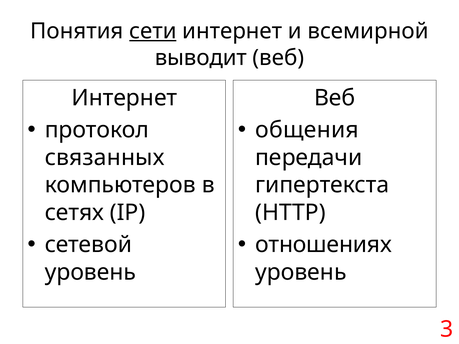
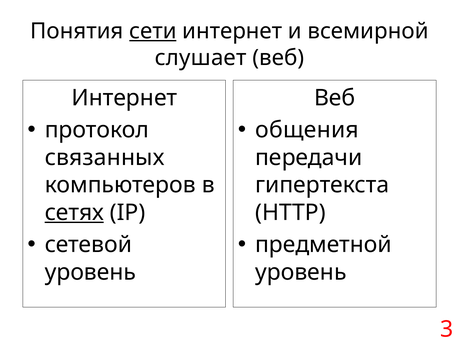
выводит: выводит -> слушает
сетях underline: none -> present
отношениях: отношениях -> предметной
